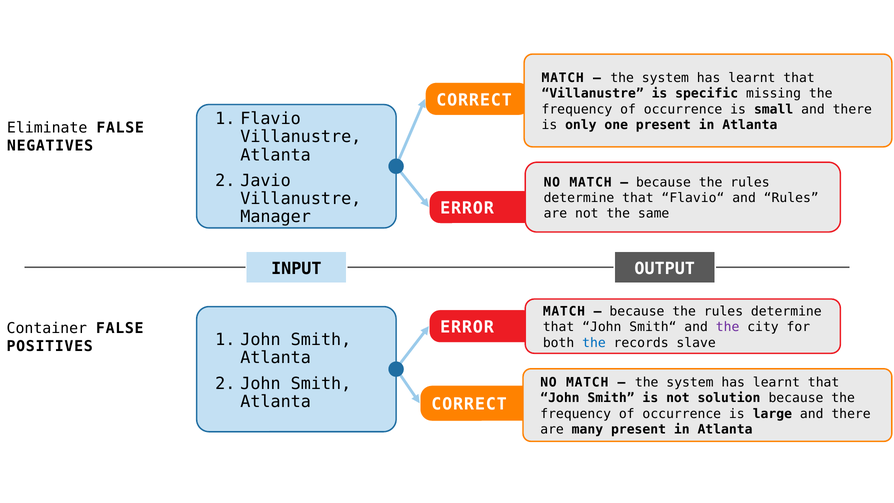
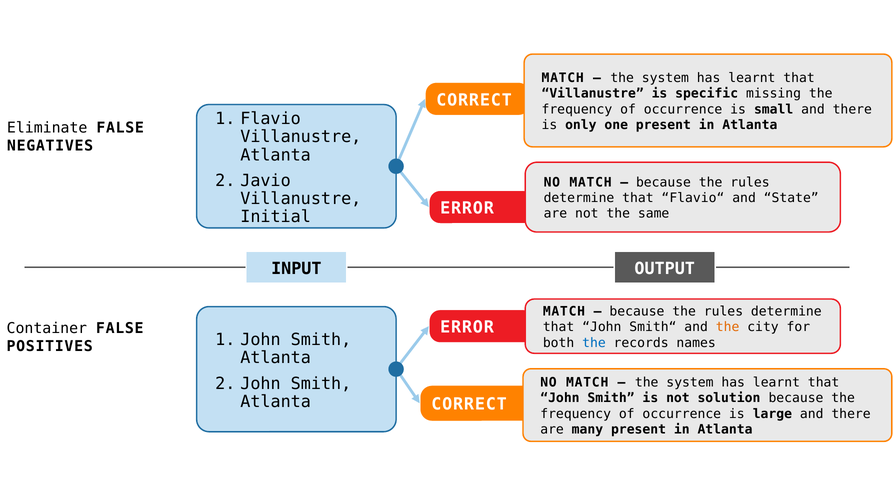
and Rules: Rules -> State
Manager: Manager -> Initial
the at (728, 327) colour: purple -> orange
slave: slave -> names
